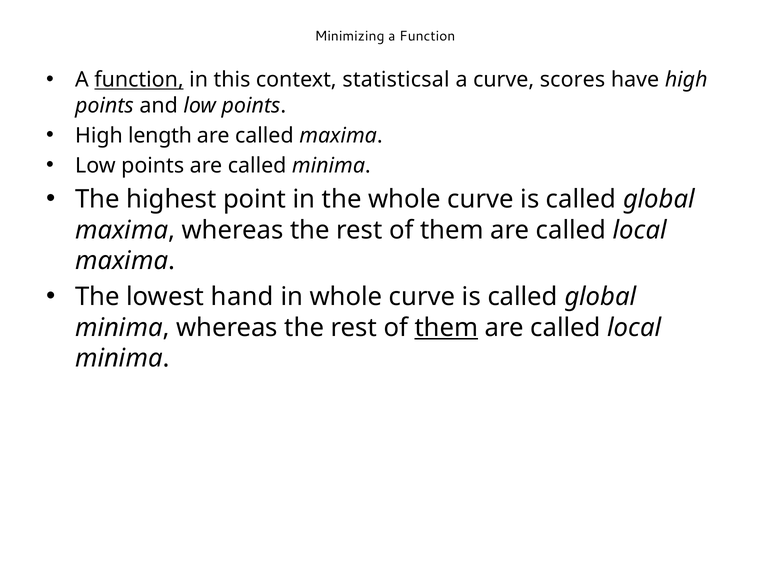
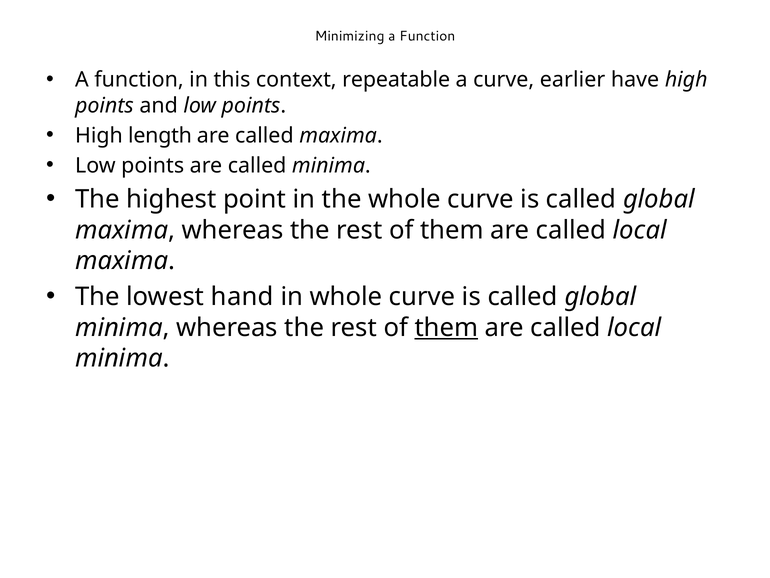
function at (139, 80) underline: present -> none
statisticsal: statisticsal -> repeatable
scores: scores -> earlier
